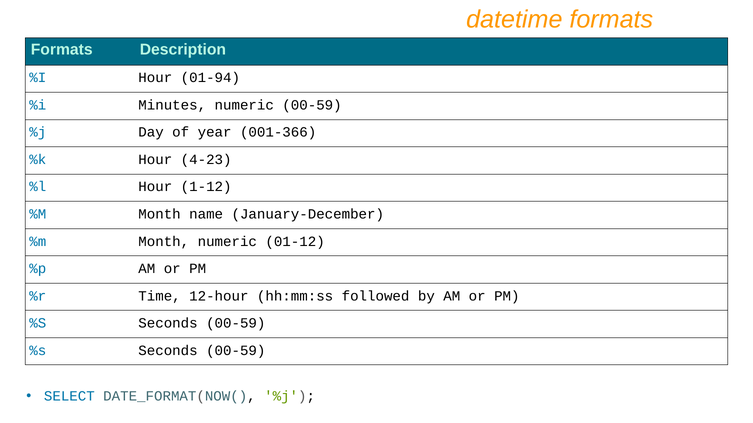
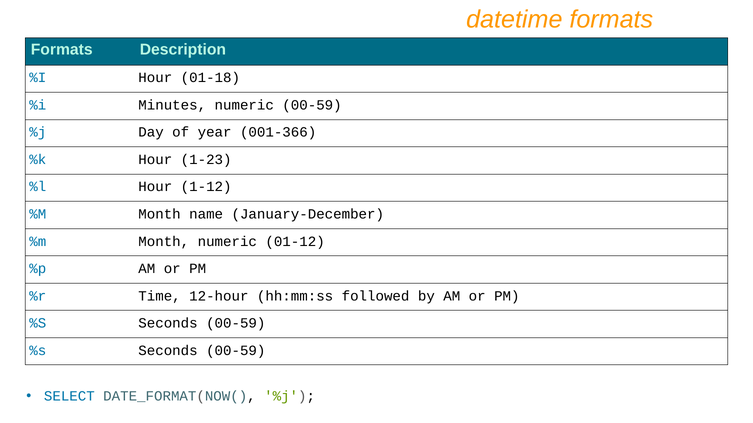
01-94: 01-94 -> 01-18
4-23: 4-23 -> 1-23
